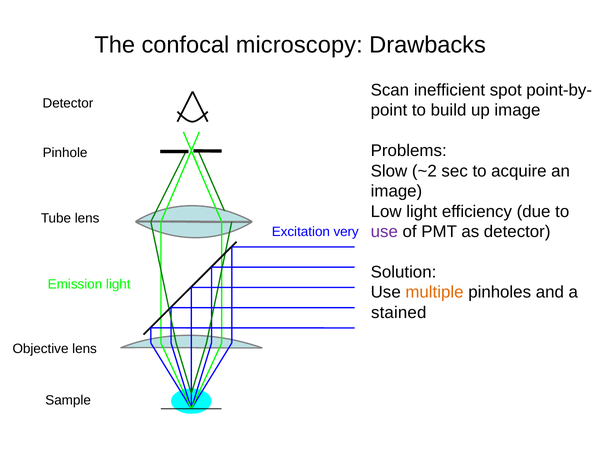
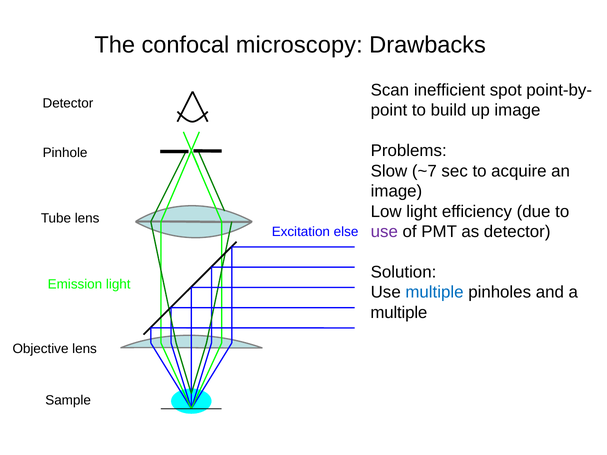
~2: ~2 -> ~7
very: very -> else
multiple at (434, 293) colour: orange -> blue
stained at (399, 313): stained -> multiple
